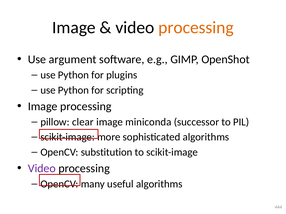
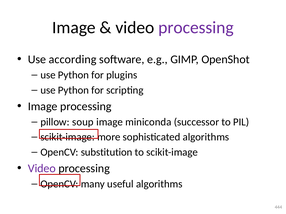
processing at (196, 28) colour: orange -> purple
argument: argument -> according
clear: clear -> soup
